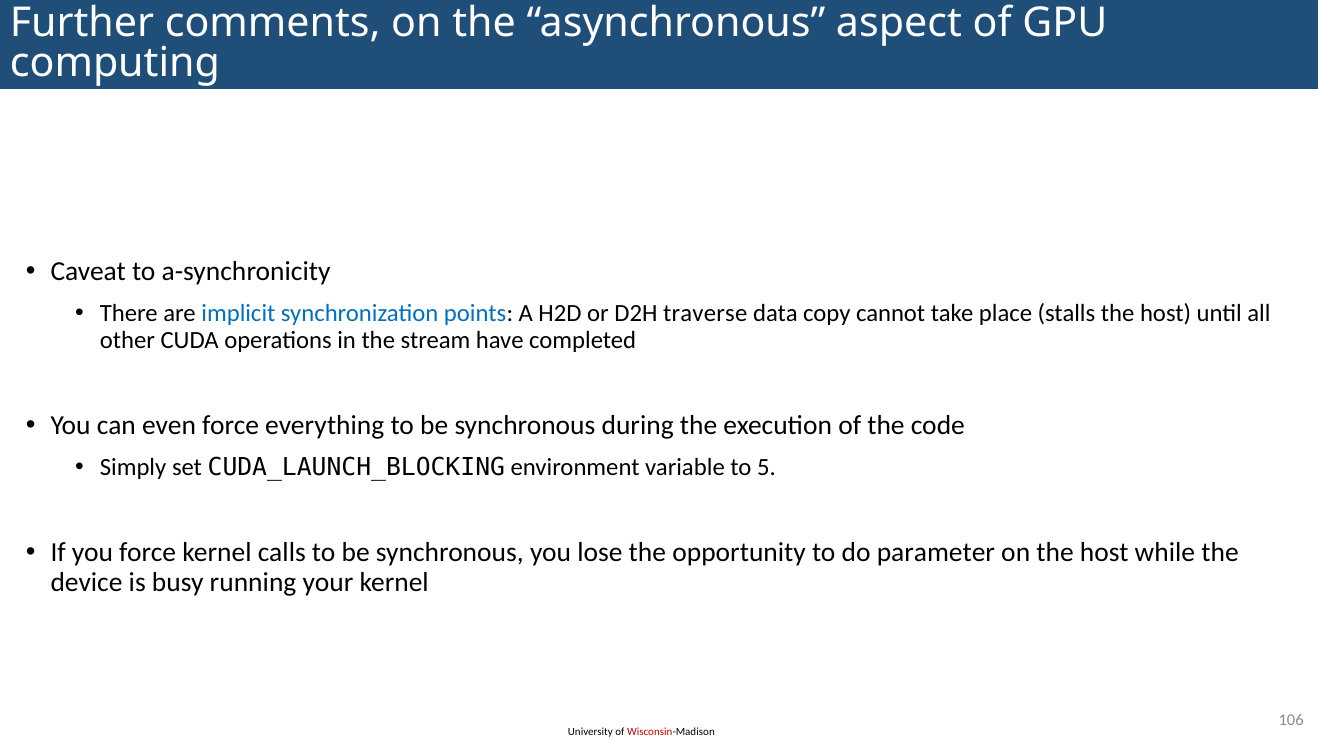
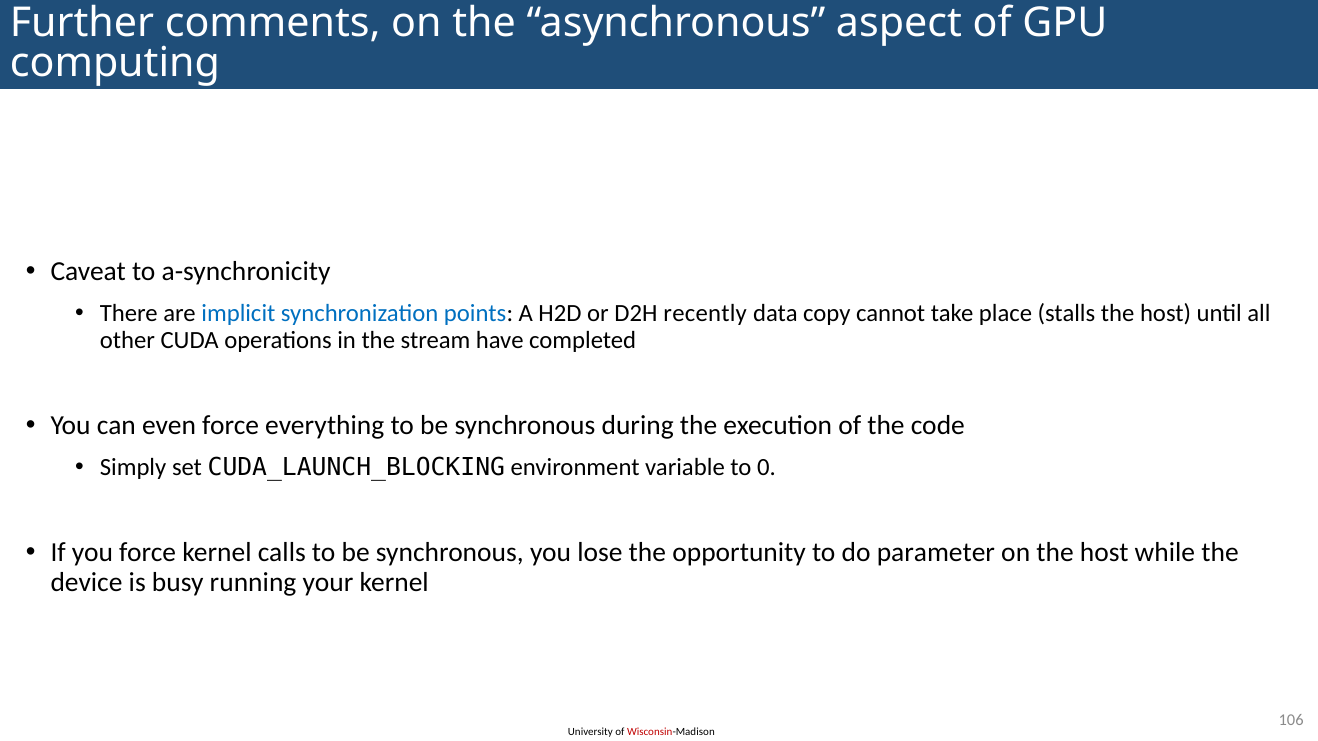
traverse: traverse -> recently
5: 5 -> 0
